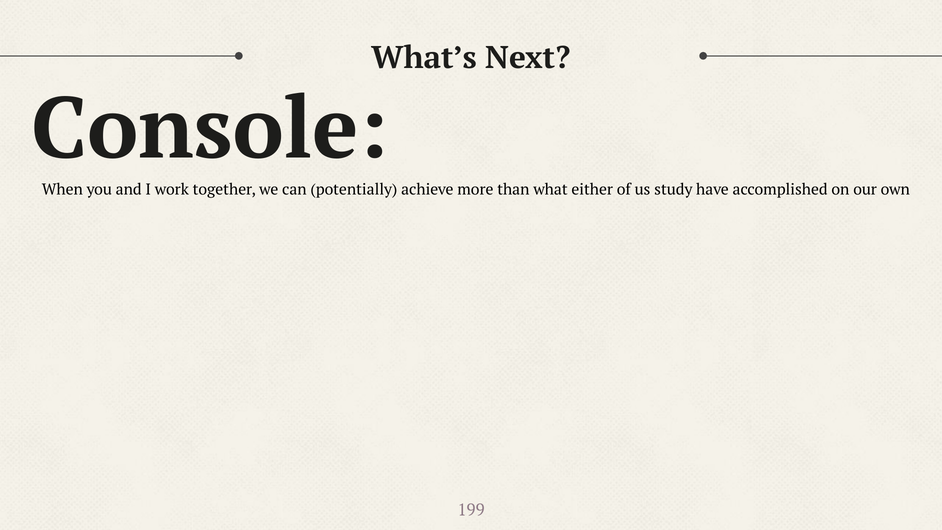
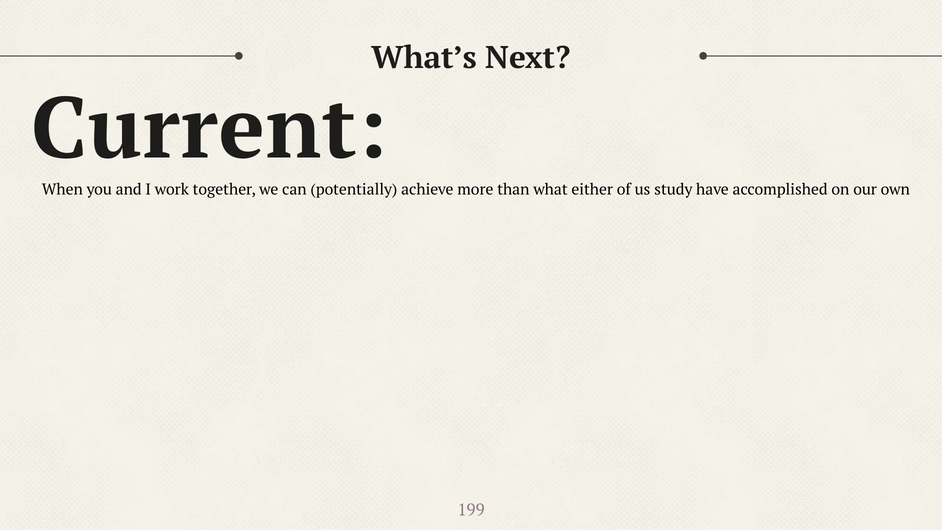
Console: Console -> Current
